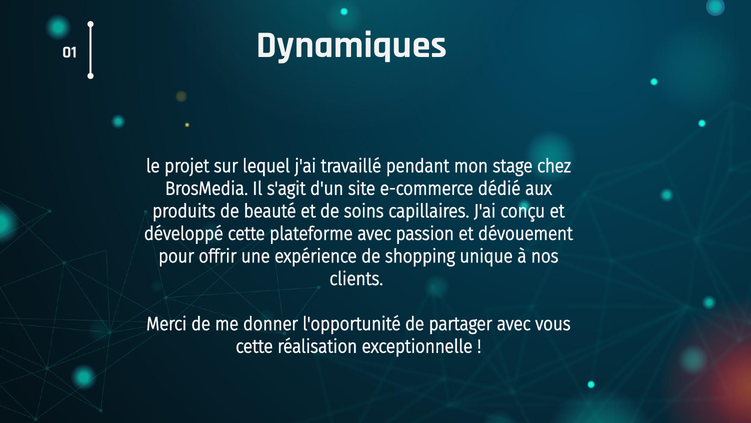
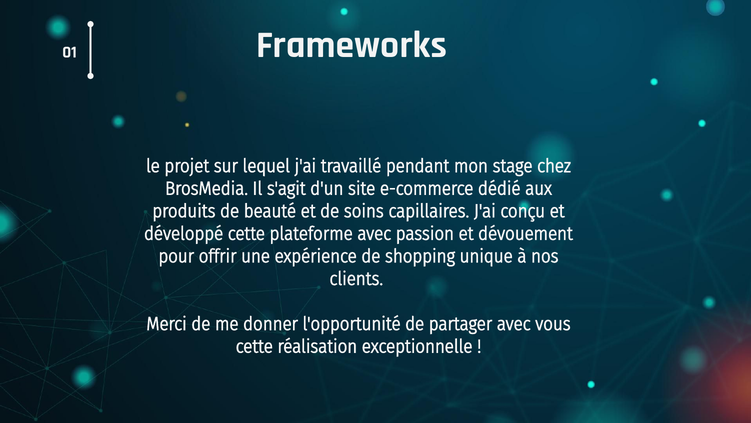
Dynamiques: Dynamiques -> Frameworks
